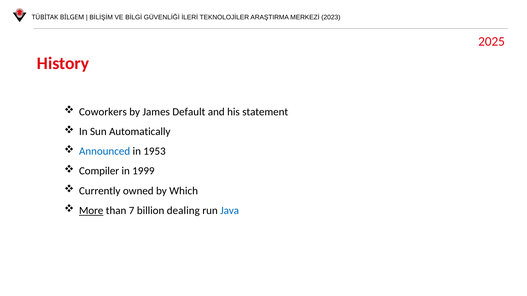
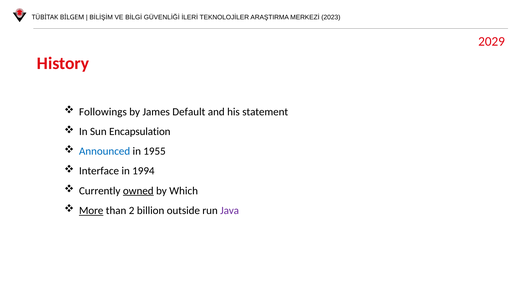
2025: 2025 -> 2029
Coworkers: Coworkers -> Followings
Automatically: Automatically -> Encapsulation
1953: 1953 -> 1955
Compiler: Compiler -> Interface
1999: 1999 -> 1994
owned underline: none -> present
7: 7 -> 2
dealing: dealing -> outside
Java colour: blue -> purple
